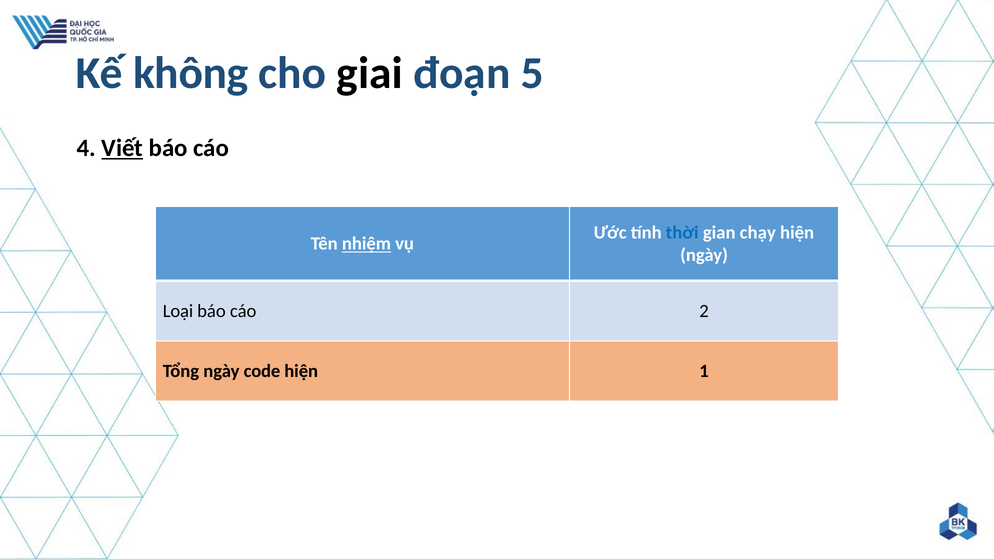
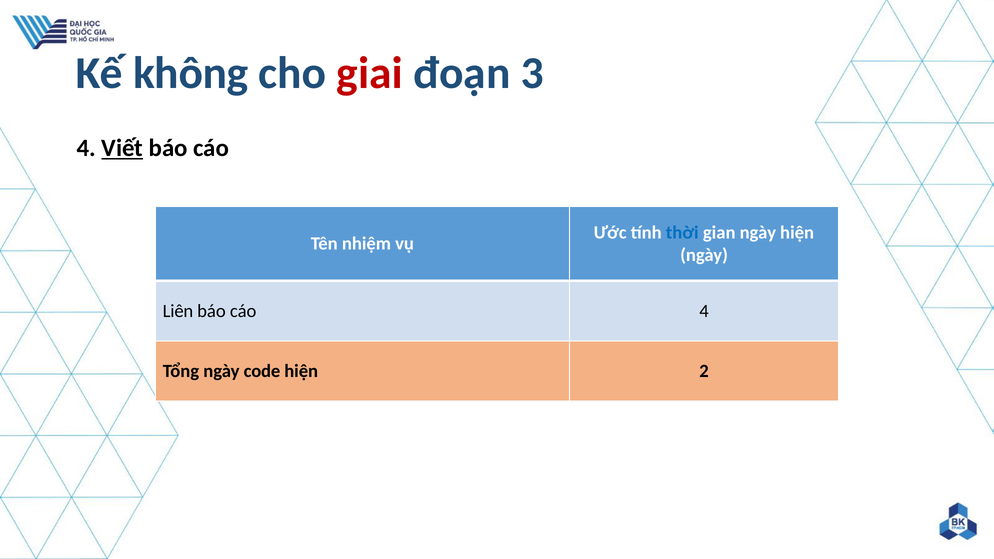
giai colour: black -> red
5: 5 -> 3
gian chạy: chạy -> ngày
nhiệm underline: present -> none
Loại: Loại -> Liên
cáo 2: 2 -> 4
1: 1 -> 2
